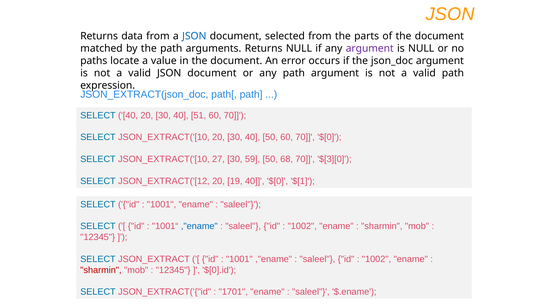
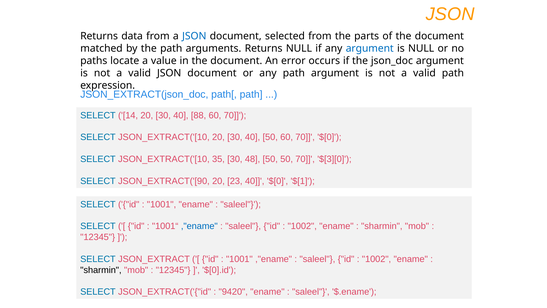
argument at (370, 49) colour: purple -> blue
SELECT 40: 40 -> 14
51: 51 -> 88
27: 27 -> 35
59: 59 -> 48
50 68: 68 -> 50
JSON_EXTRACT('[12: JSON_EXTRACT('[12 -> JSON_EXTRACT('[90
19: 19 -> 23
sharmin at (101, 270) colour: red -> black
1701: 1701 -> 9420
